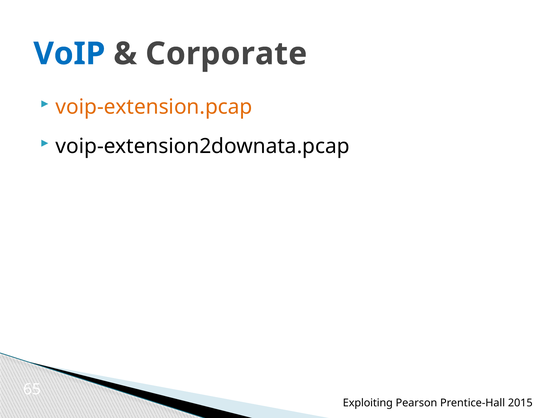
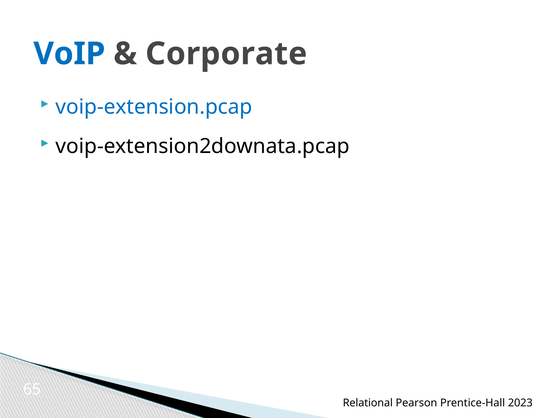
voip-extension.pcap colour: orange -> blue
Exploiting: Exploiting -> Relational
2015: 2015 -> 2023
